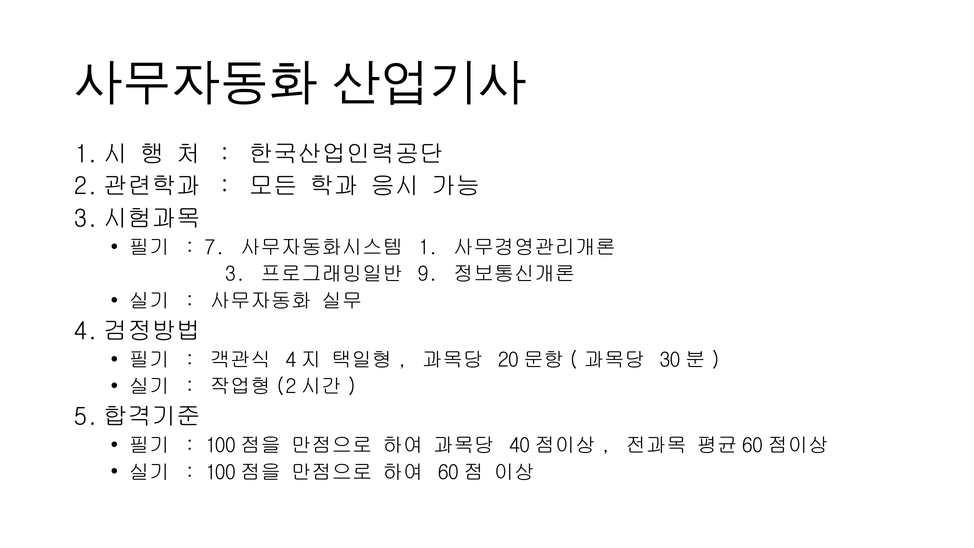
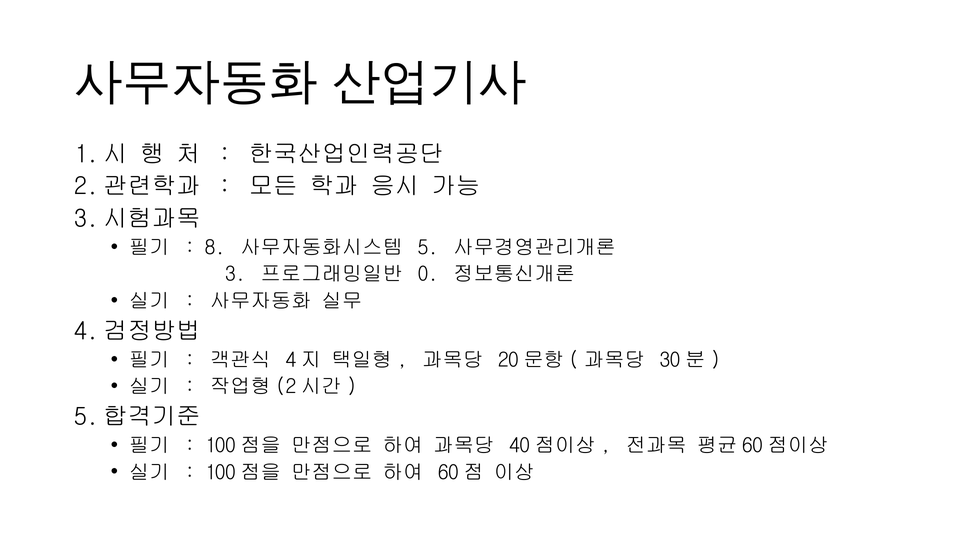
7: 7 -> 8
1: 1 -> 5
9: 9 -> 0
